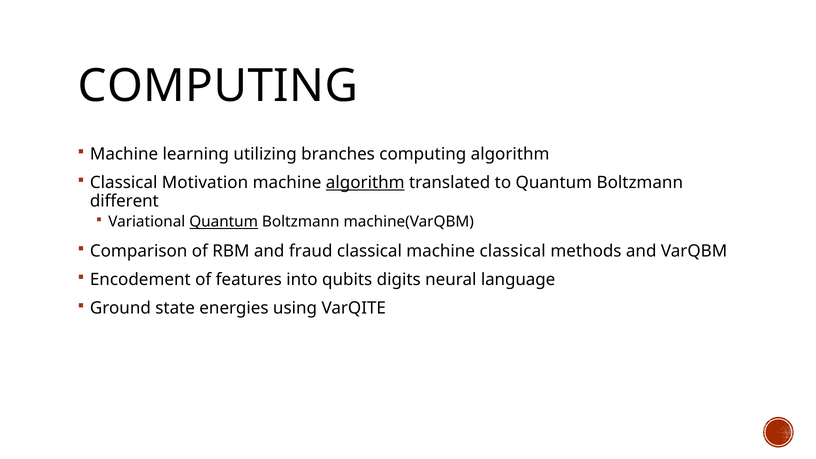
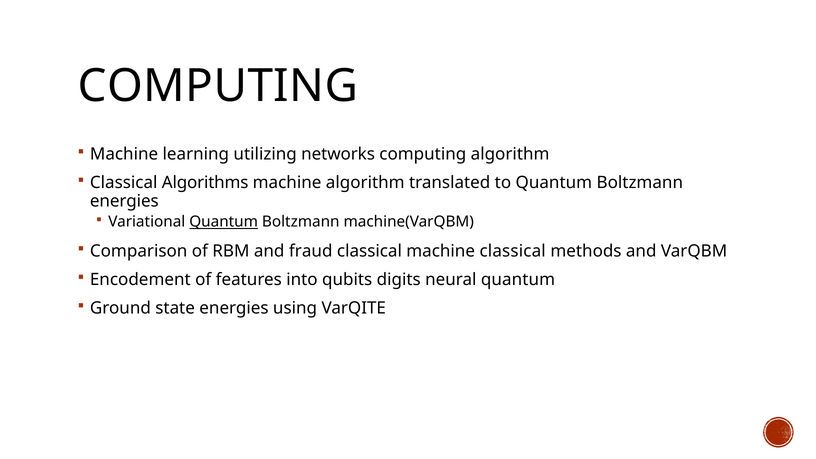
branches: branches -> networks
Motivation: Motivation -> Algorithms
algorithm at (365, 183) underline: present -> none
different at (124, 201): different -> energies
neural language: language -> quantum
